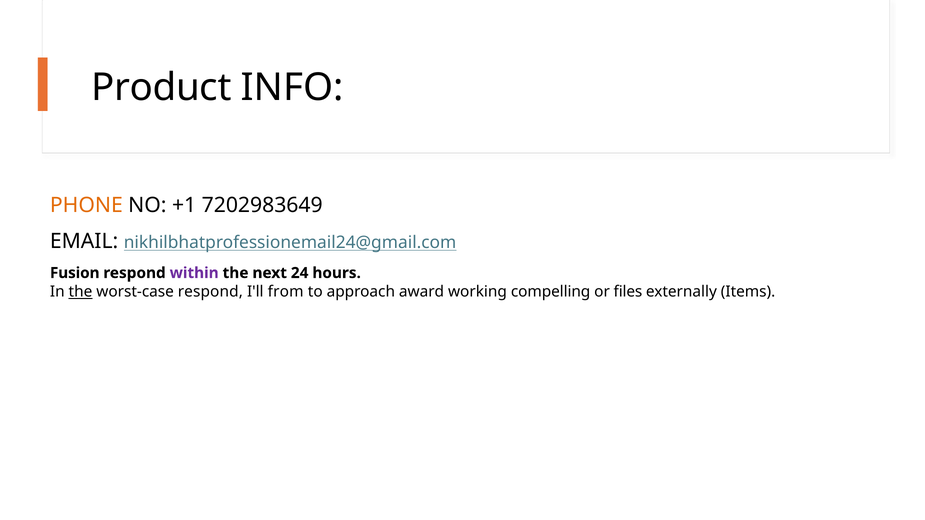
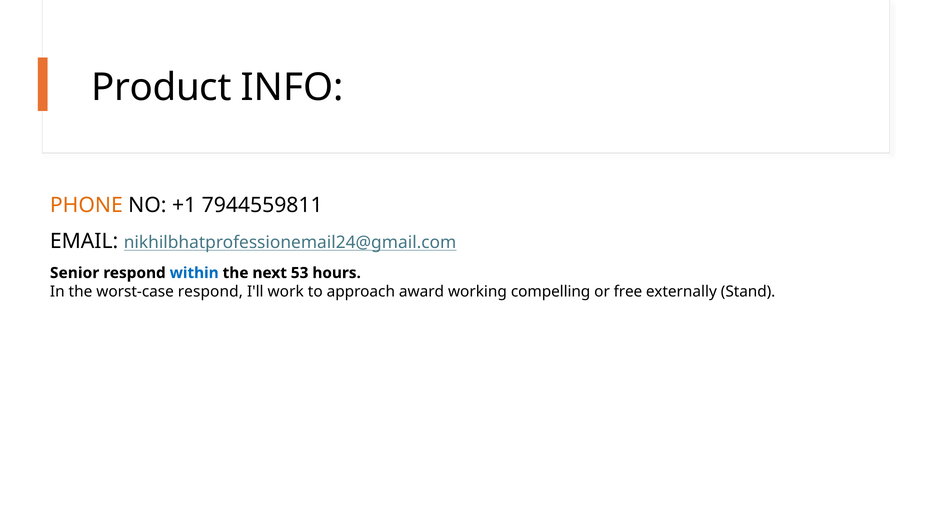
7202983649: 7202983649 -> 7944559811
Fusion: Fusion -> Senior
within colour: purple -> blue
24: 24 -> 53
the at (80, 292) underline: present -> none
from: from -> work
files: files -> free
Items: Items -> Stand
